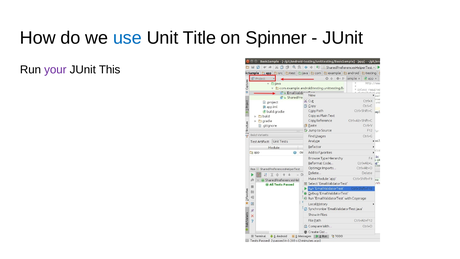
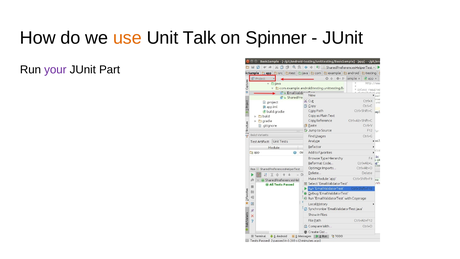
use colour: blue -> orange
Title: Title -> Talk
This: This -> Part
